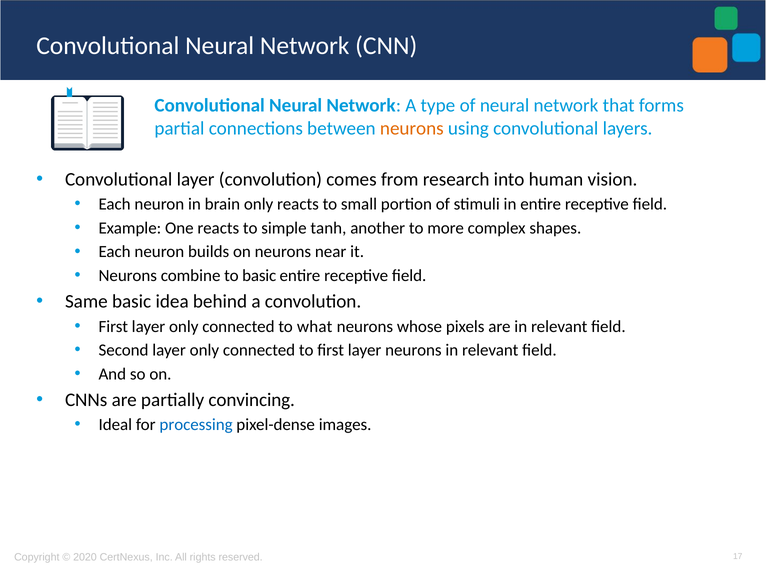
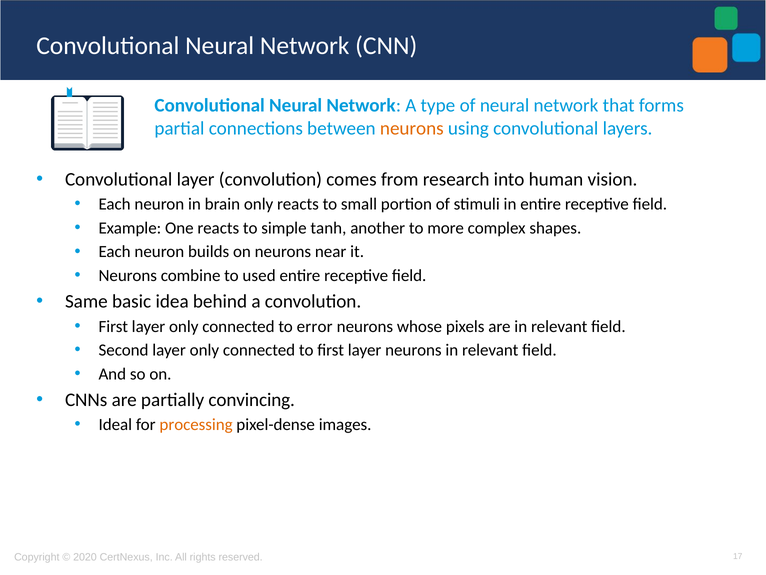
to basic: basic -> used
what: what -> error
processing colour: blue -> orange
